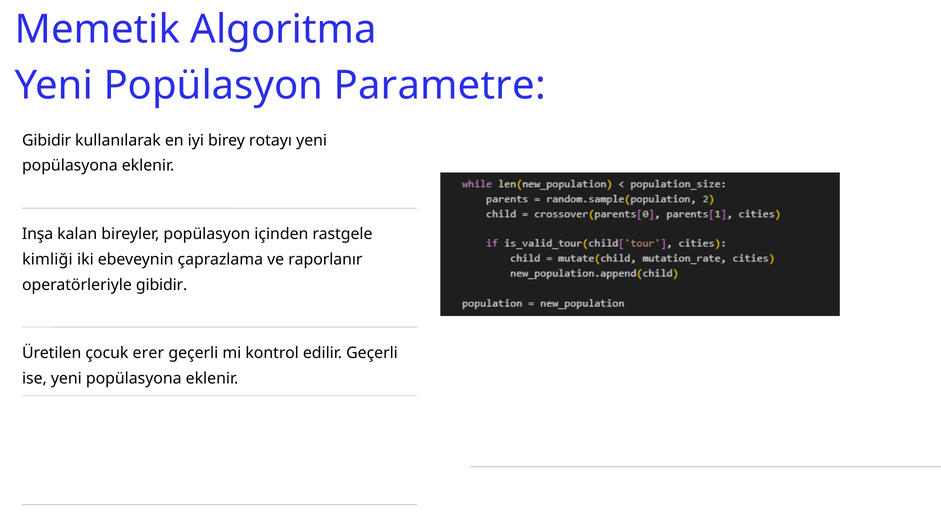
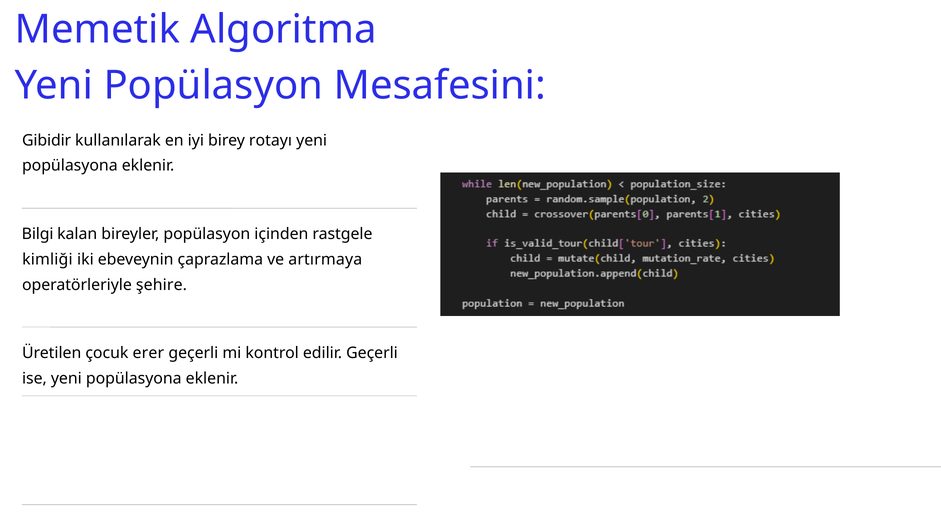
Parametre: Parametre -> Mesafesini
Inşa: Inşa -> Bilgi
raporlanır: raporlanır -> artırmaya
operatörleriyle gibidir: gibidir -> şehire
